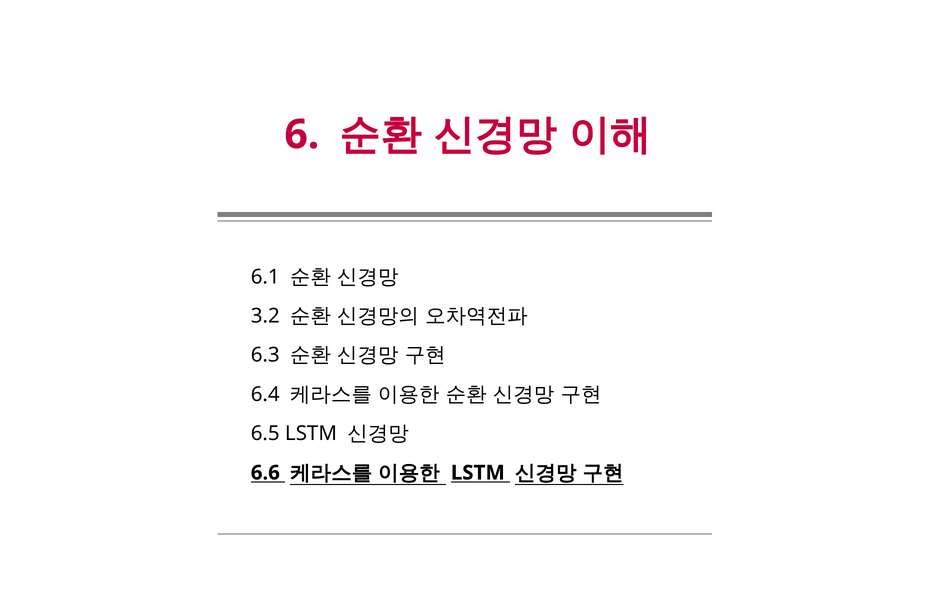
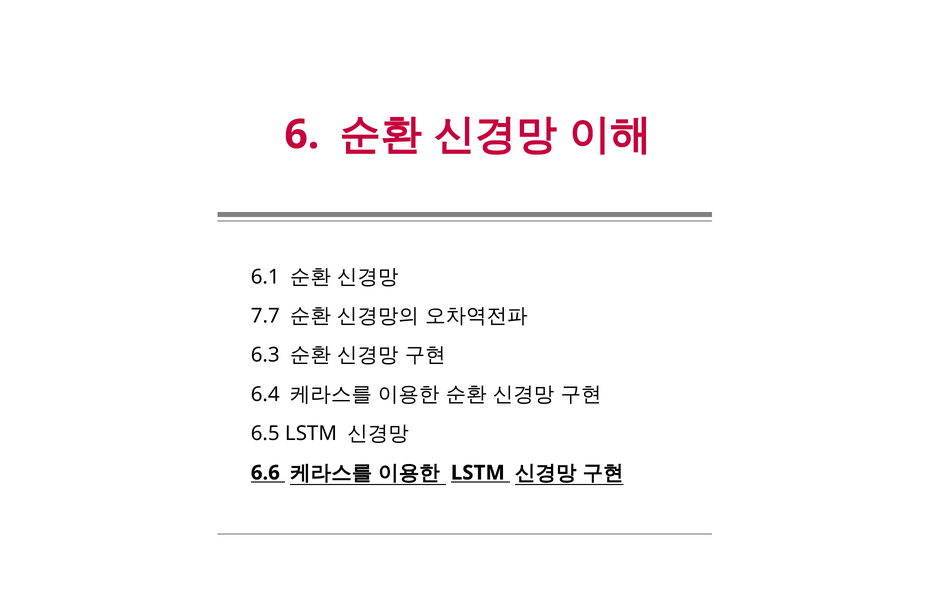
3.2: 3.2 -> 7.7
